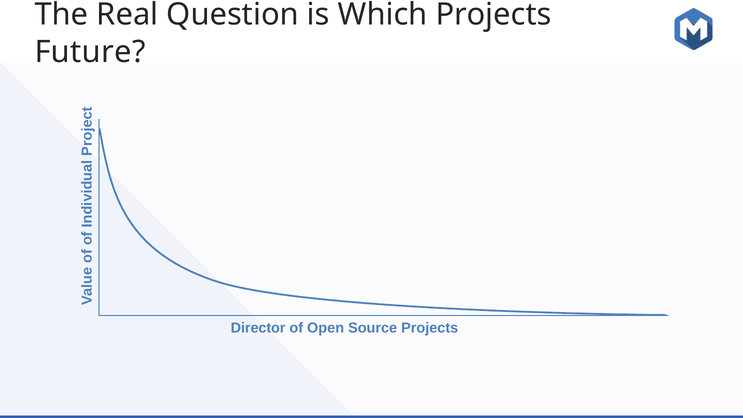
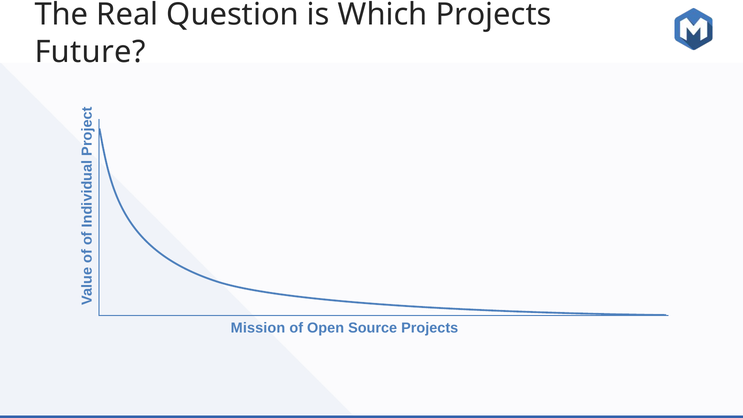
Director: Director -> Mission
